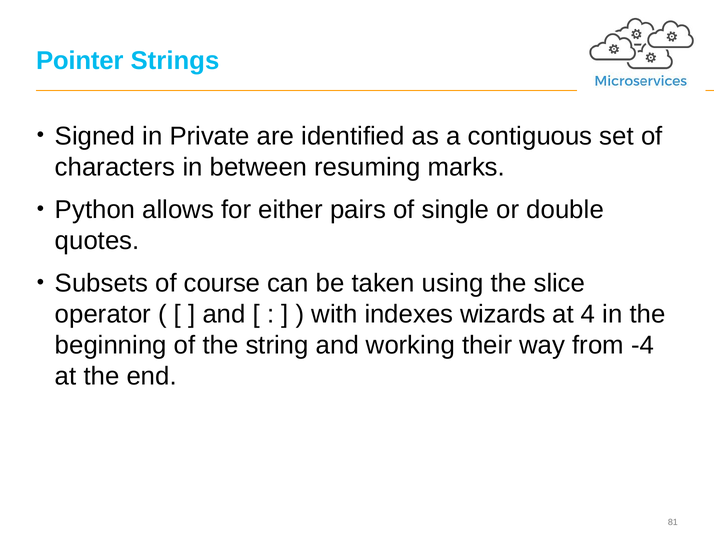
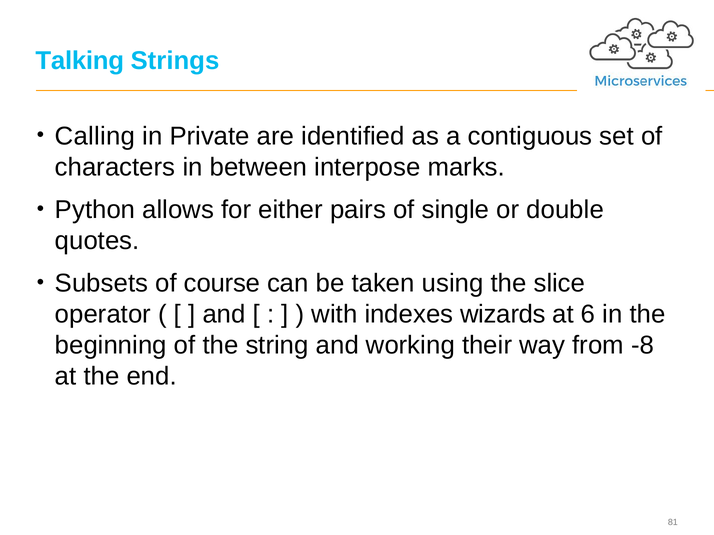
Pointer: Pointer -> Talking
Signed: Signed -> Calling
resuming: resuming -> interpose
4: 4 -> 6
-4: -4 -> -8
